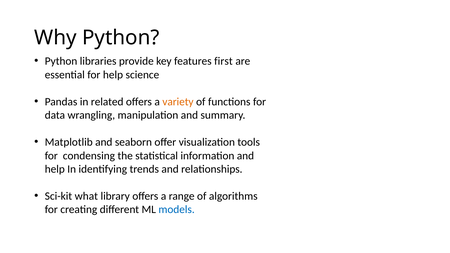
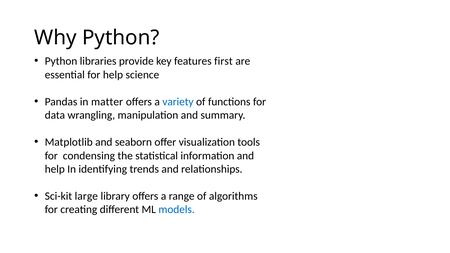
related: related -> matter
variety colour: orange -> blue
what: what -> large
